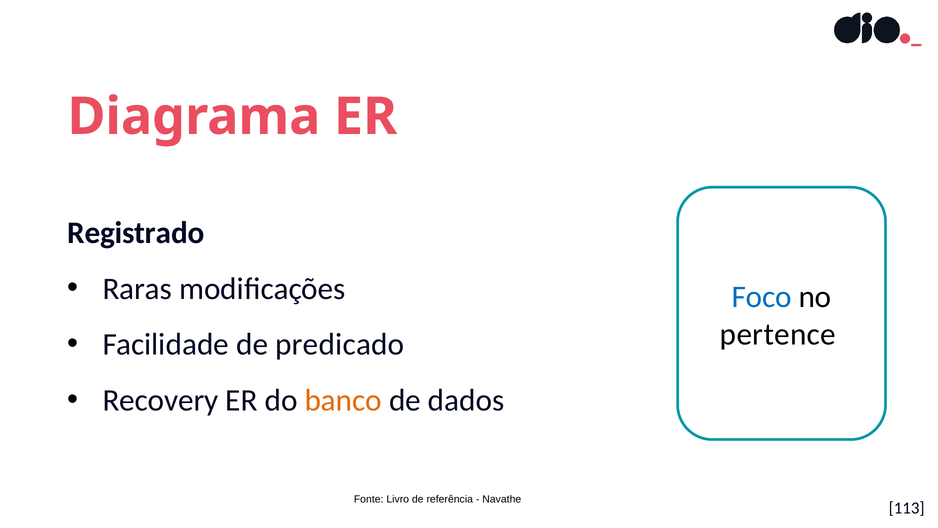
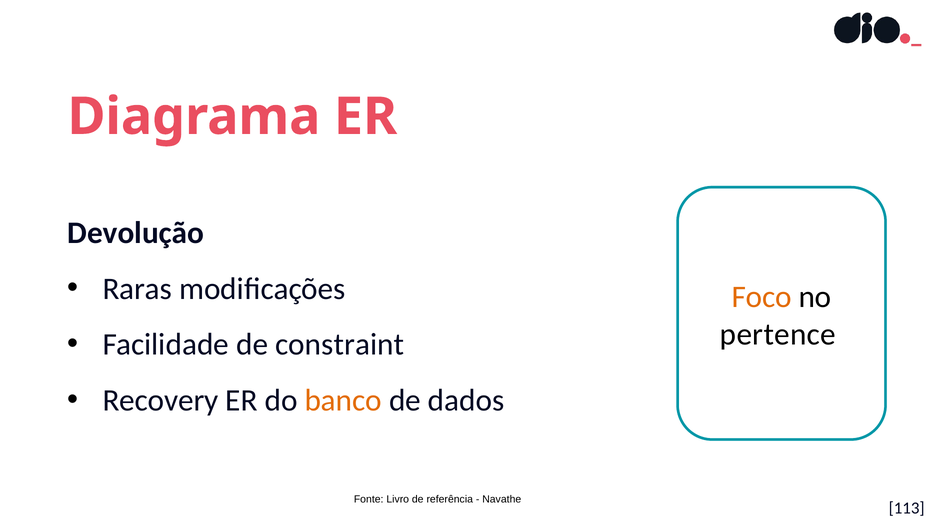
Registrado: Registrado -> Devolução
Foco colour: blue -> orange
predicado: predicado -> constraint
